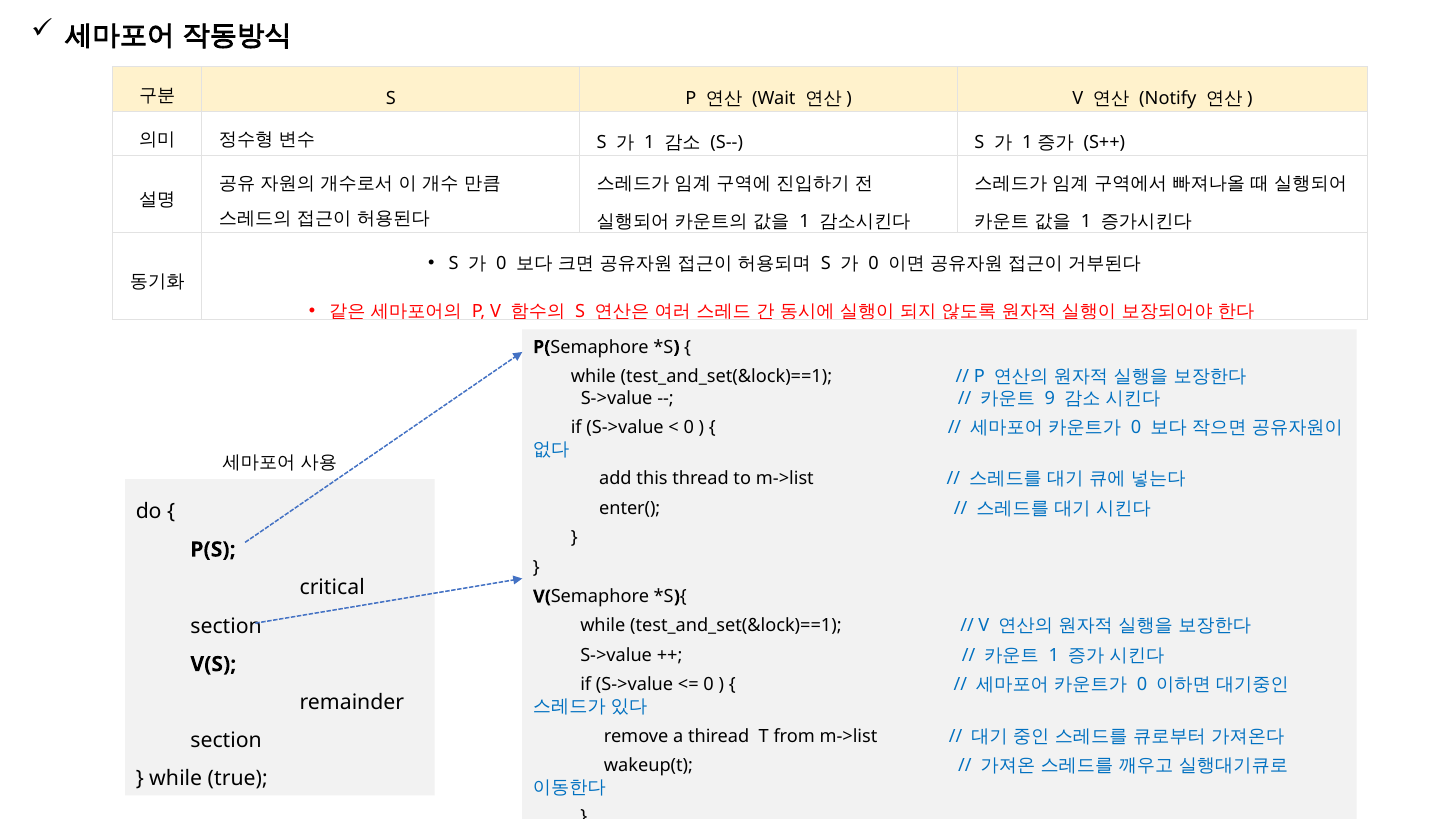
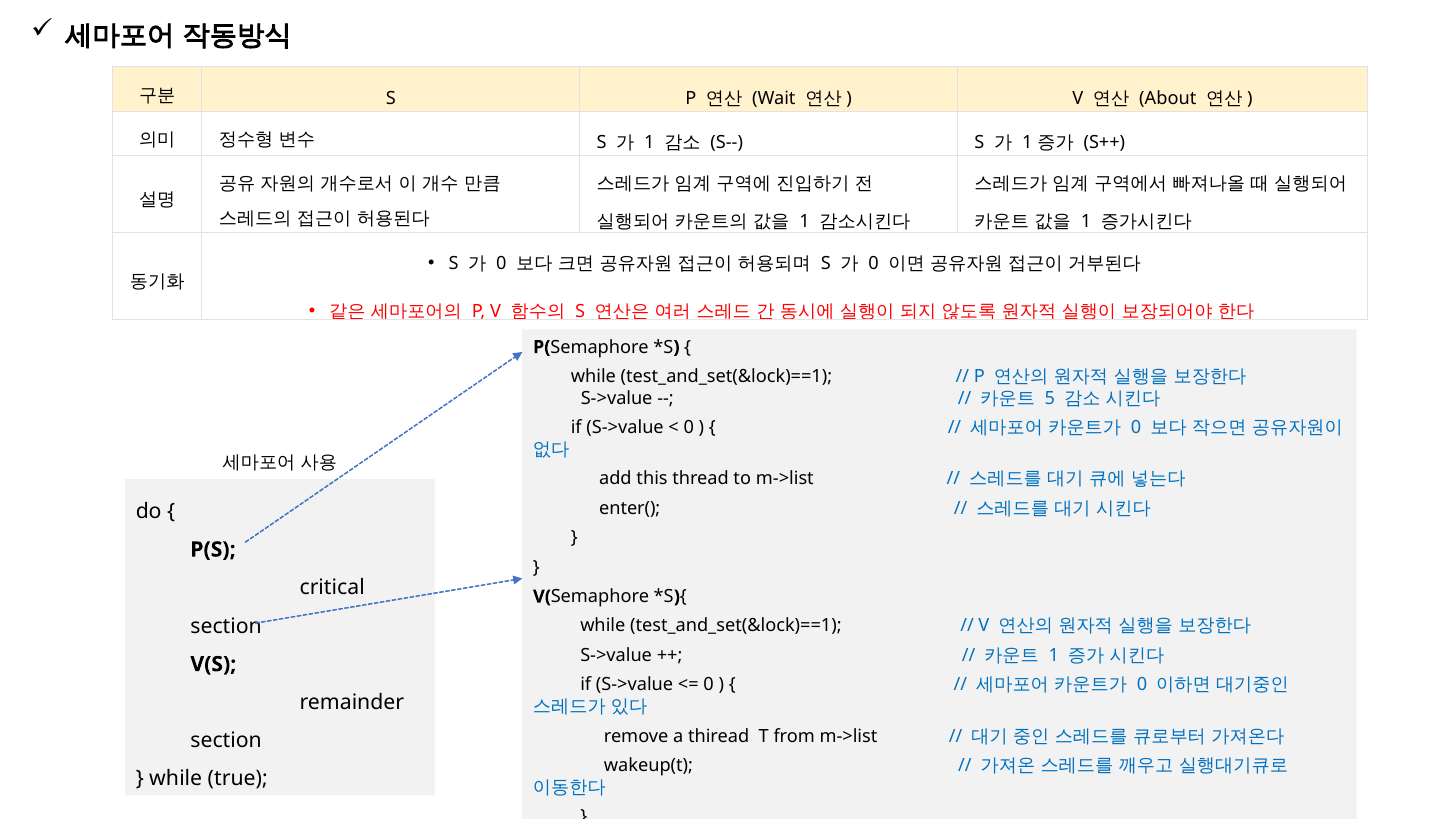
Notify: Notify -> About
9: 9 -> 5
